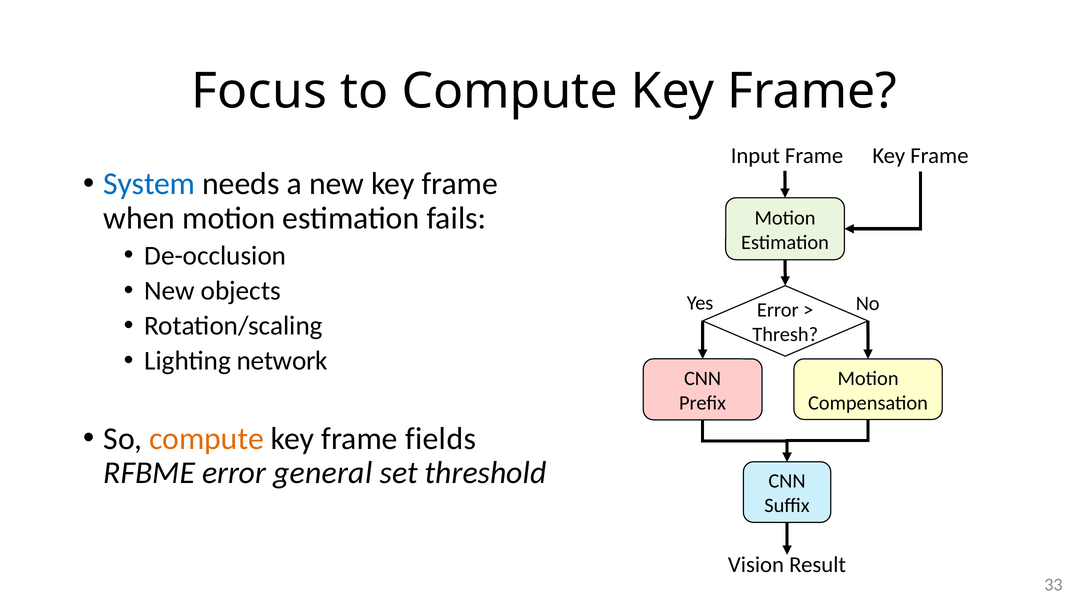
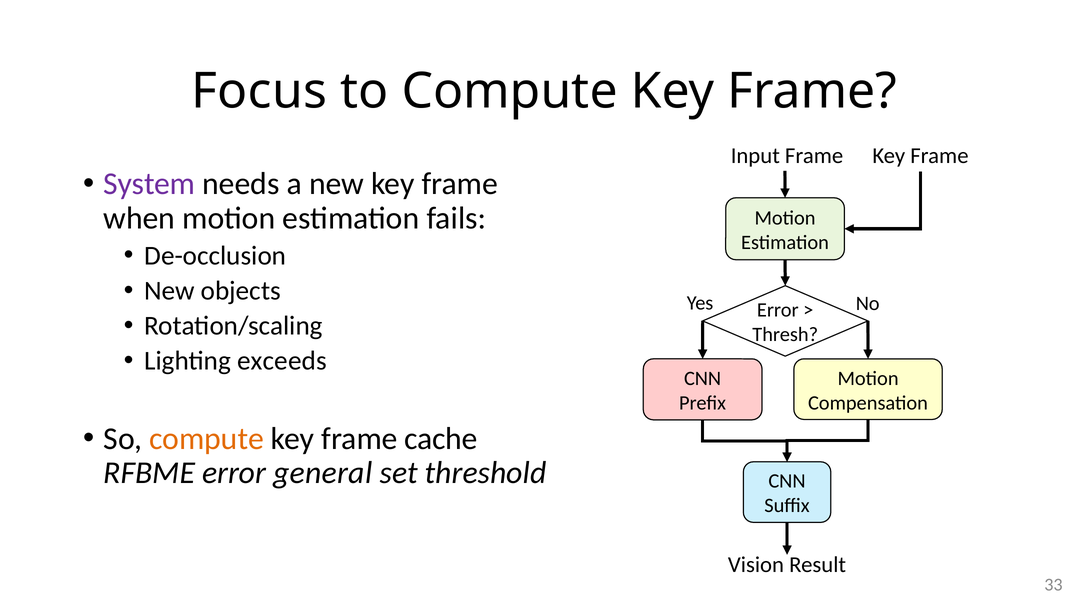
System colour: blue -> purple
network: network -> exceeds
fields: fields -> cache
